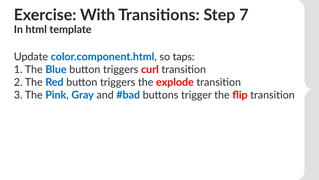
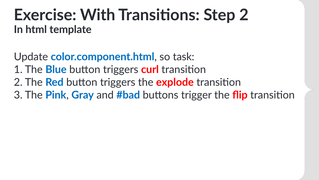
Step 7: 7 -> 2
taps: taps -> task
